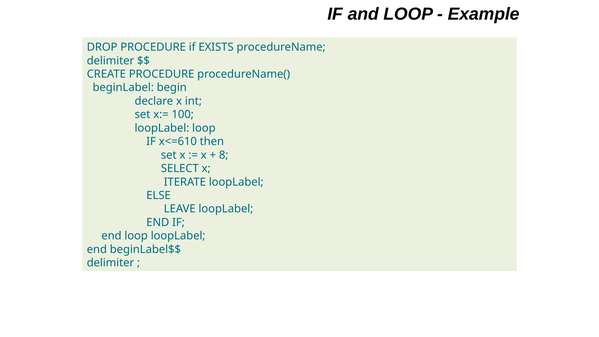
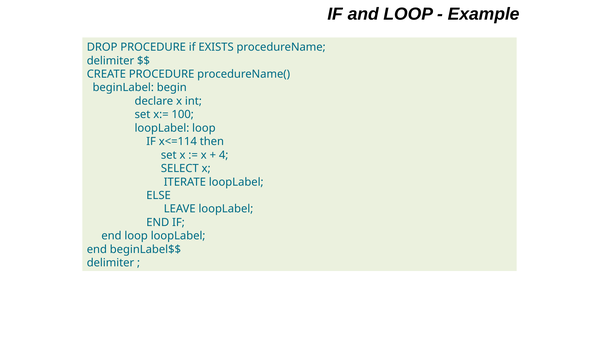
x<=610: x<=610 -> x<=114
8: 8 -> 4
